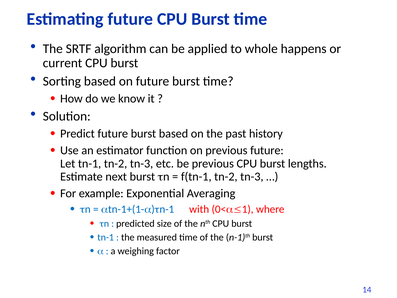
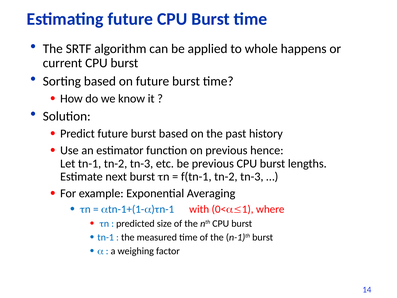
previous future: future -> hence
